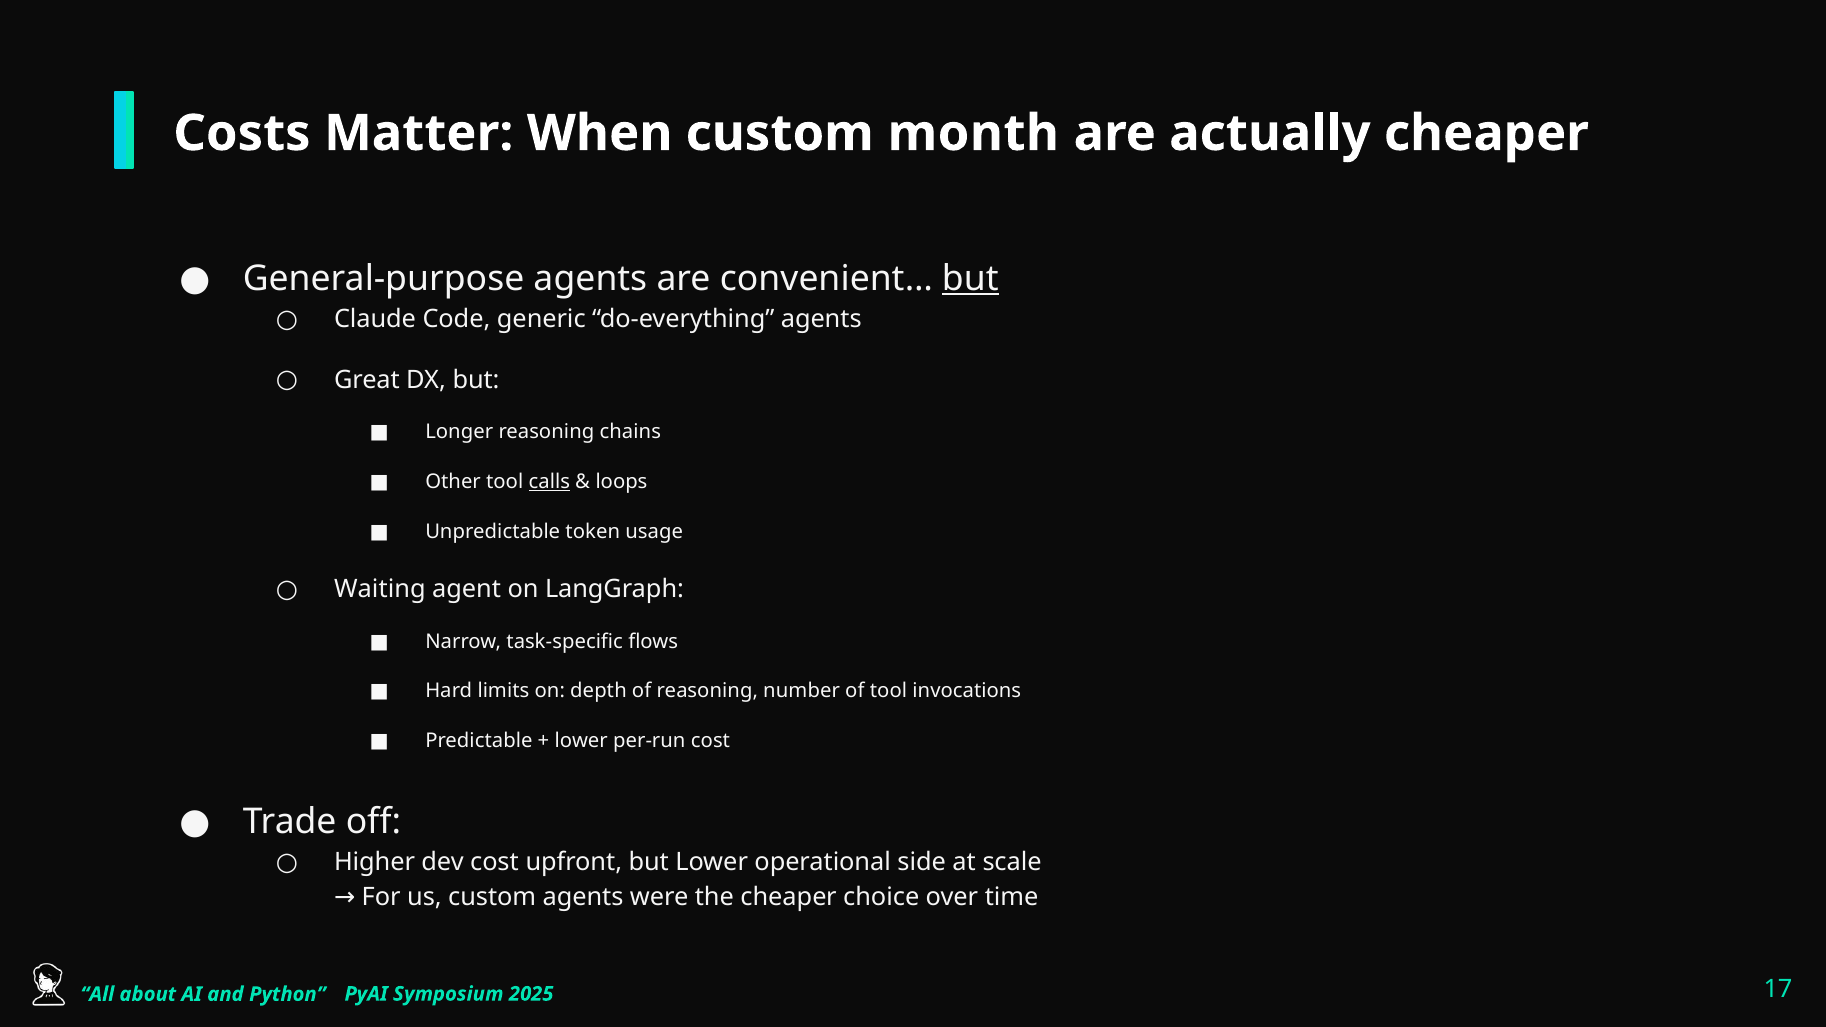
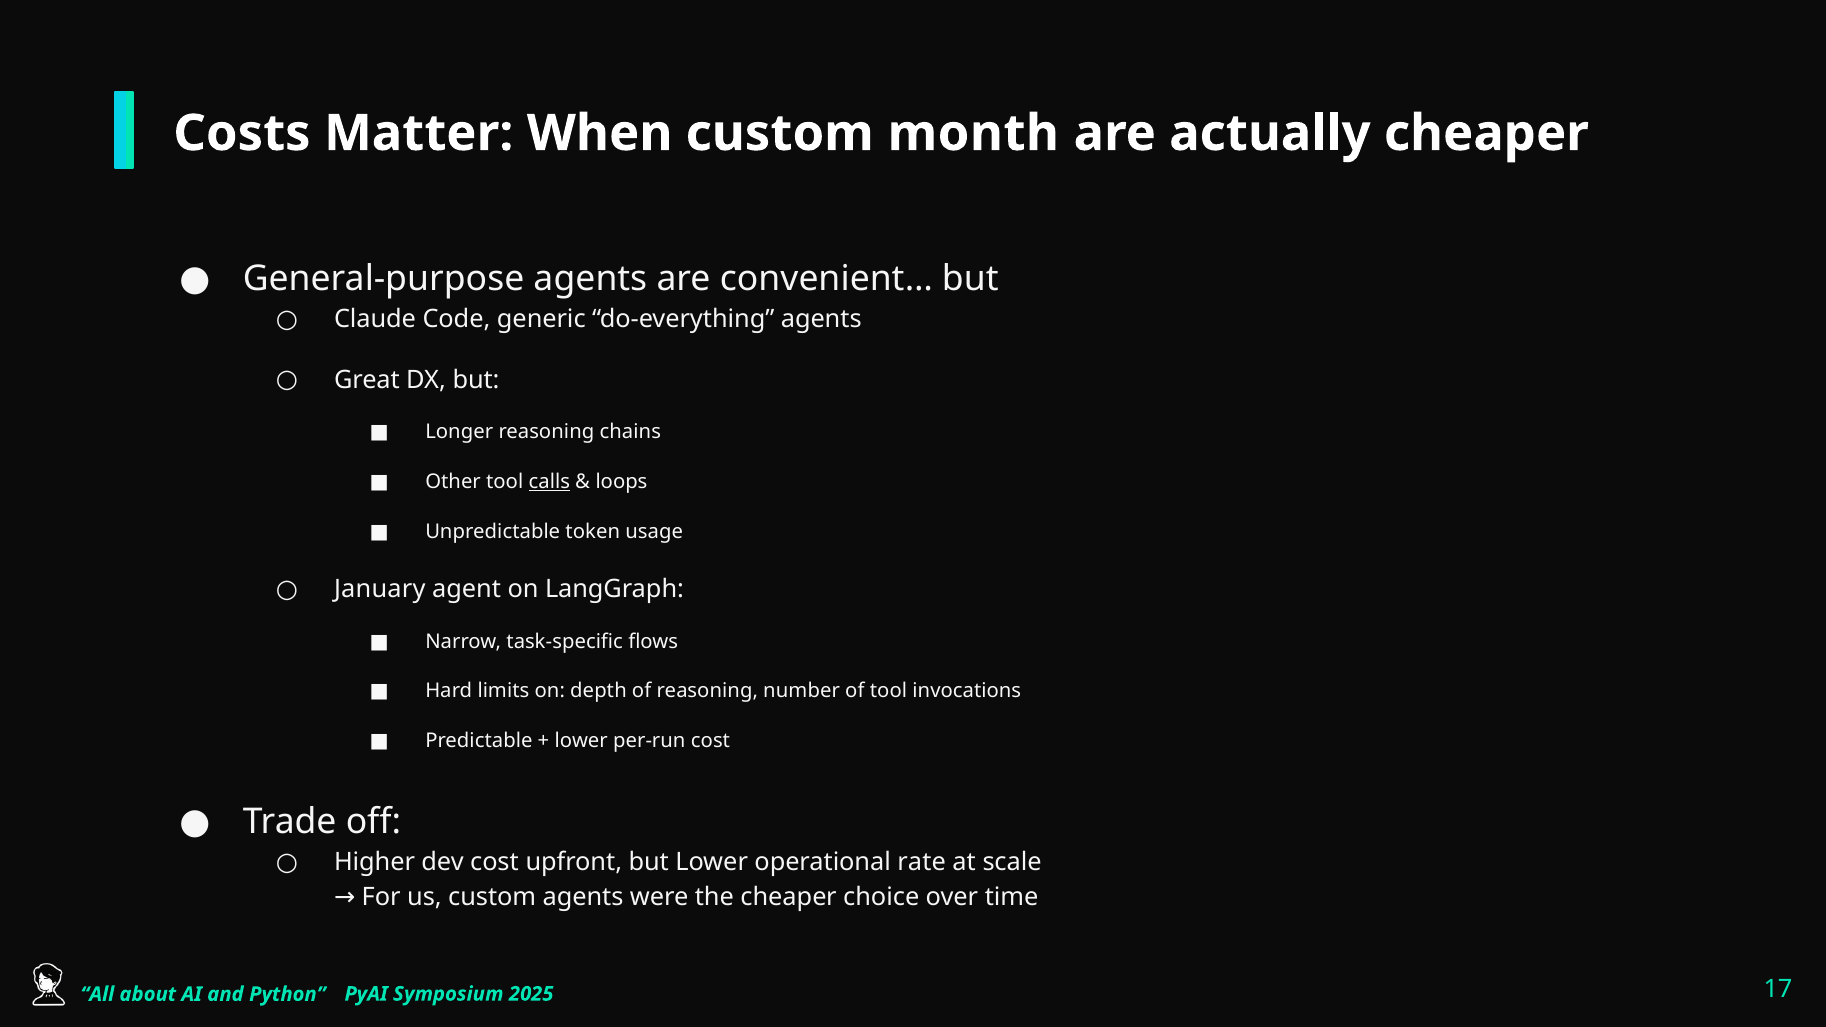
but at (970, 279) underline: present -> none
Waiting: Waiting -> January
side: side -> rate
